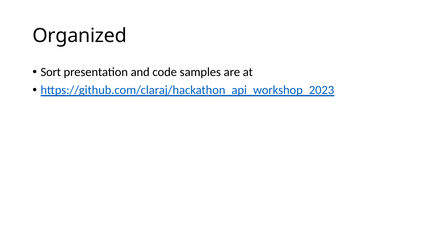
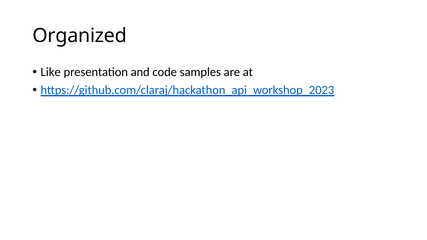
Sort: Sort -> Like
